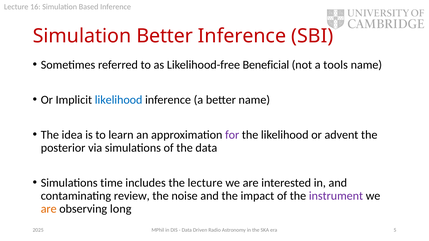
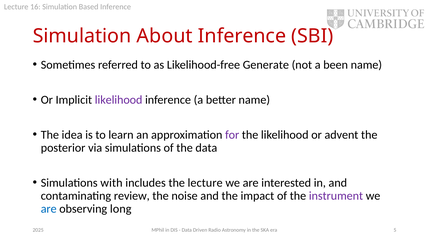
Simulation Better: Better -> About
Beneficial: Beneficial -> Generate
tools: tools -> been
likelihood at (119, 100) colour: blue -> purple
time: time -> with
are at (49, 209) colour: orange -> blue
